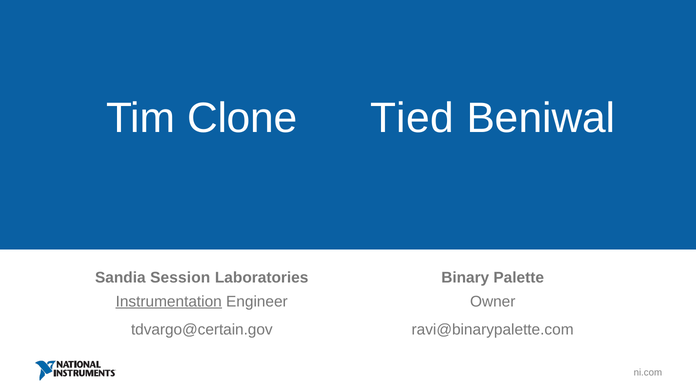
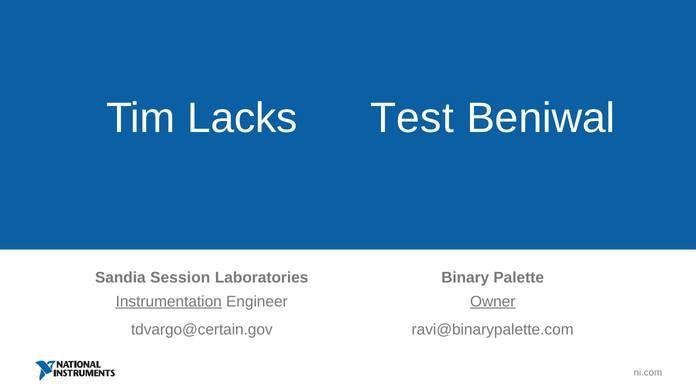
Clone: Clone -> Lacks
Tied: Tied -> Test
Owner underline: none -> present
